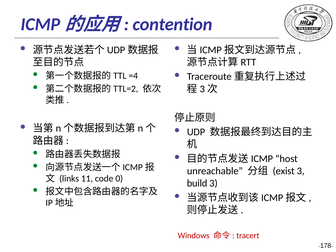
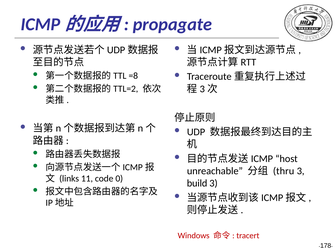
contention: contention -> propagate
=4: =4 -> =8
exist: exist -> thru
